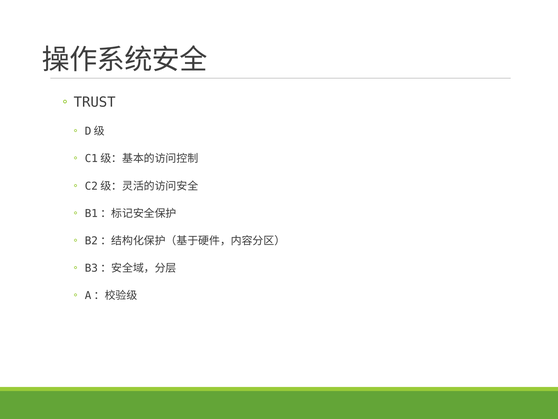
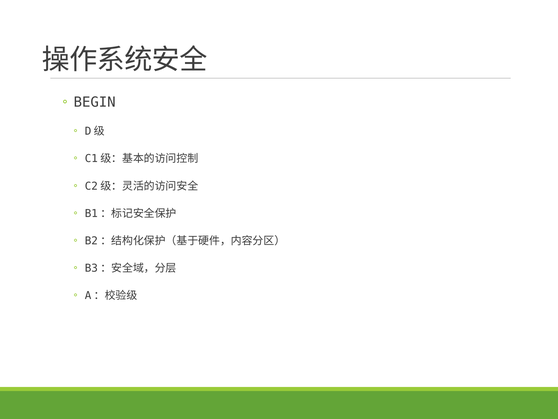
TRUST: TRUST -> BEGIN
